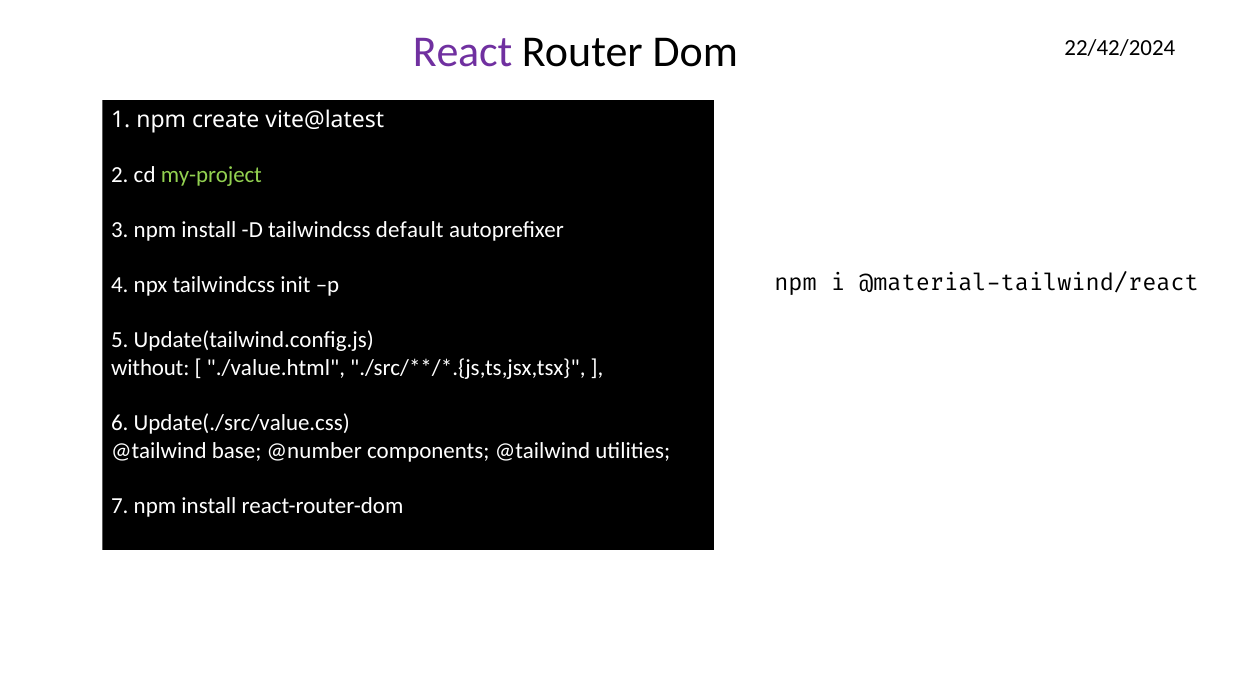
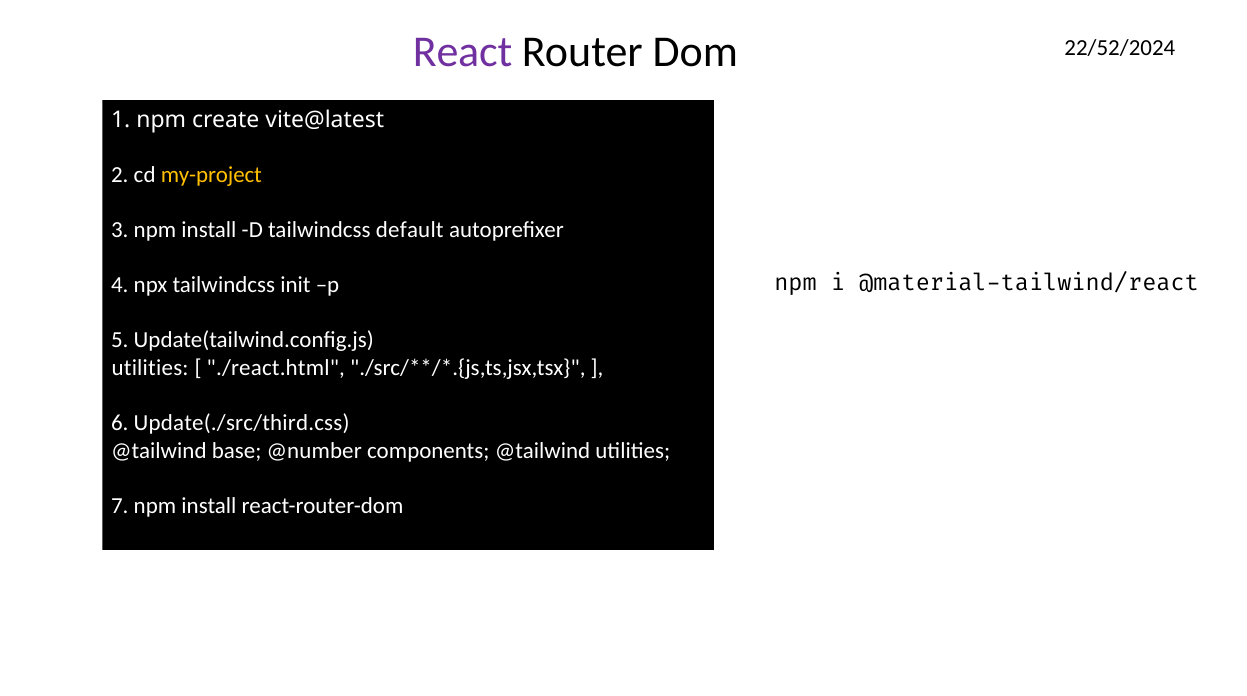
22/42/2024: 22/42/2024 -> 22/52/2024
my-project colour: light green -> yellow
without at (150, 368): without -> utilities
./value.html: ./value.html -> ./react.html
Update(./src/value.css: Update(./src/value.css -> Update(./src/third.css
